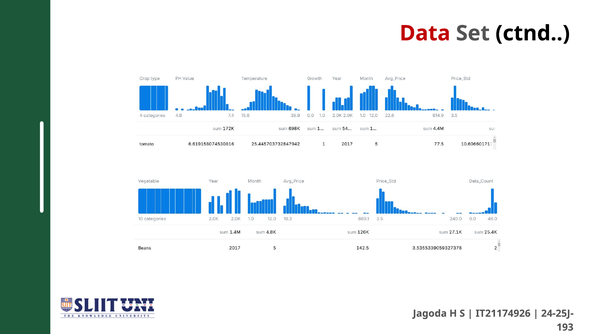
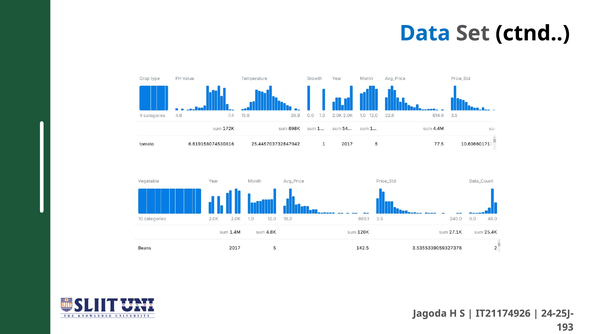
Data colour: red -> blue
